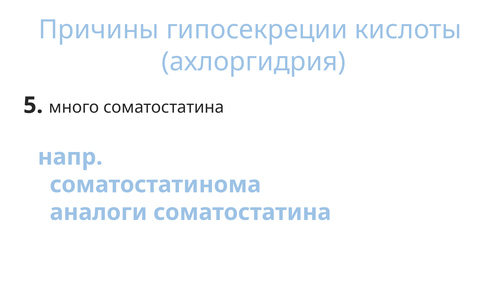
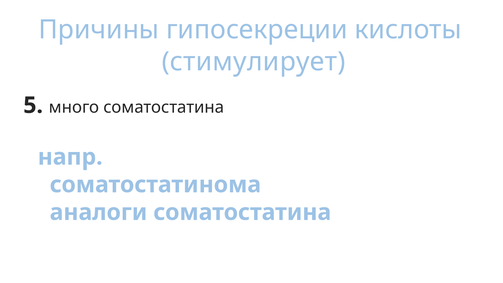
ахлоргидрия: ахлоргидрия -> стимулирует
